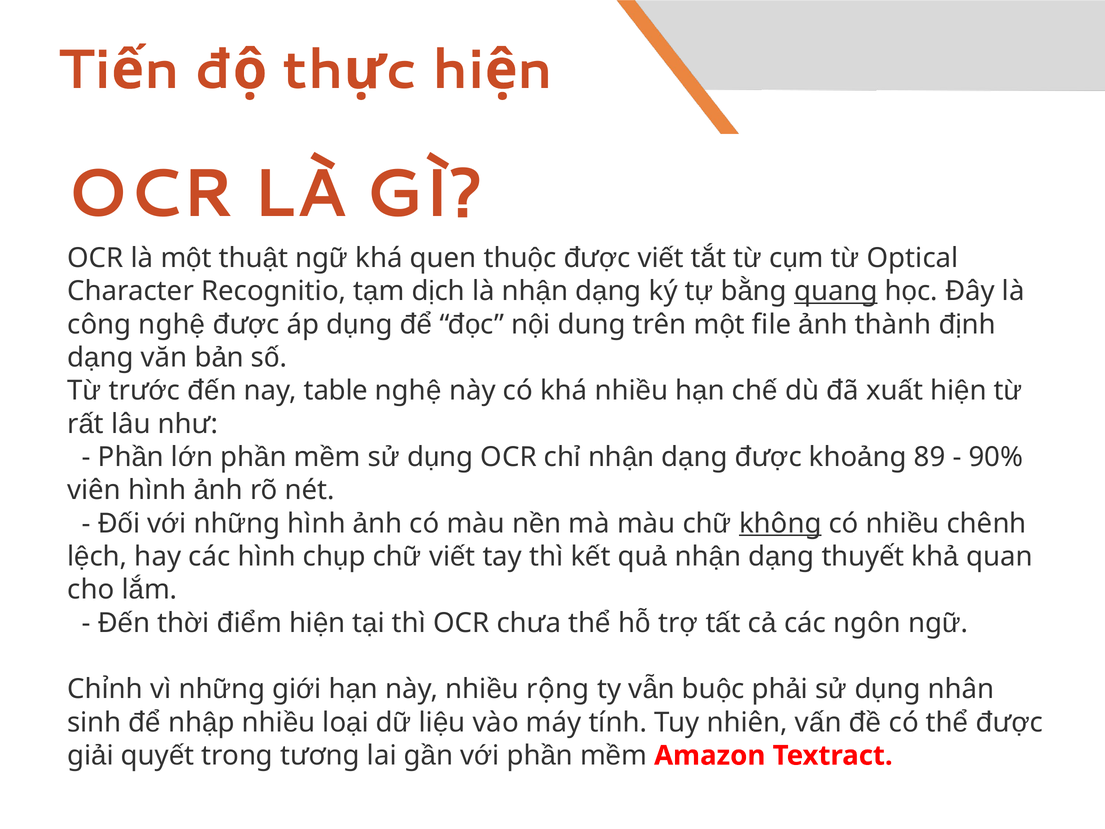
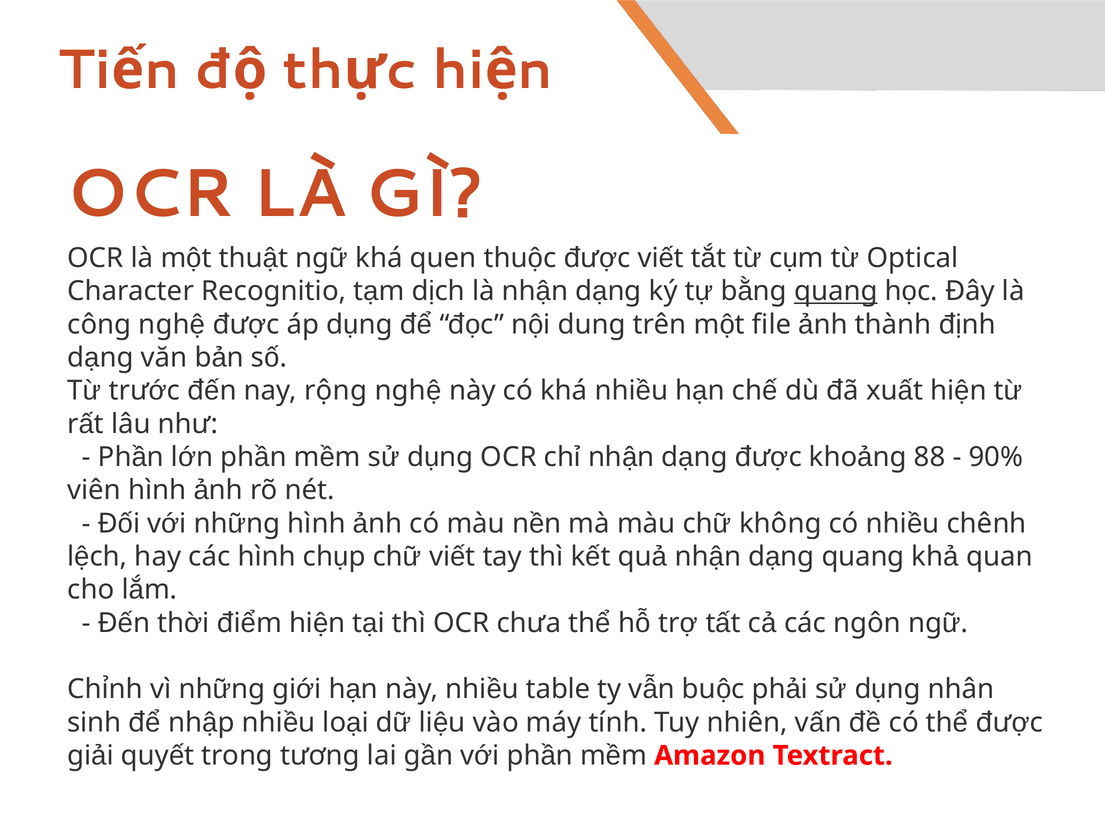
table: table -> rộng
89: 89 -> 88
không underline: present -> none
thuyết at (863, 556): thuyết -> quang
rộng: rộng -> table
